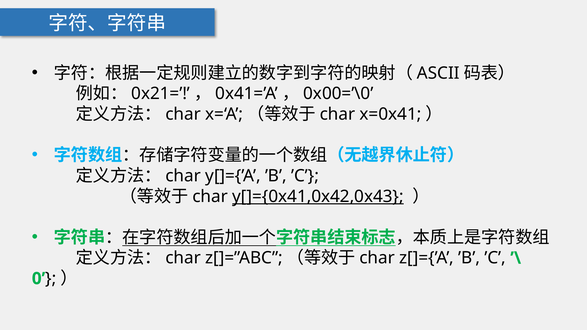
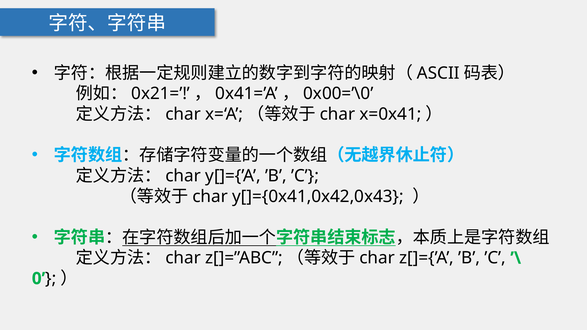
y[]={0x41,0x42,0x43 underline: present -> none
